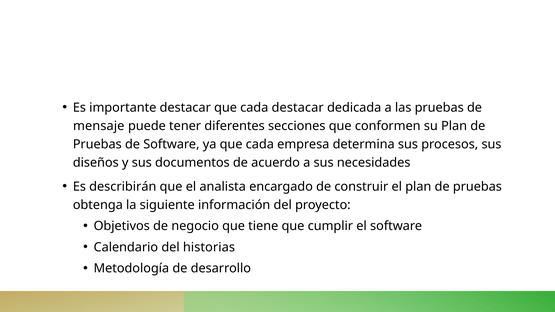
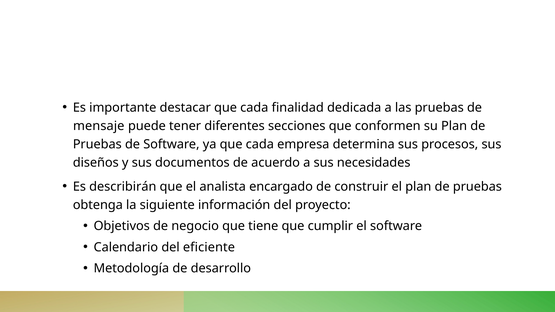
cada destacar: destacar -> finalidad
historias: historias -> eficiente
